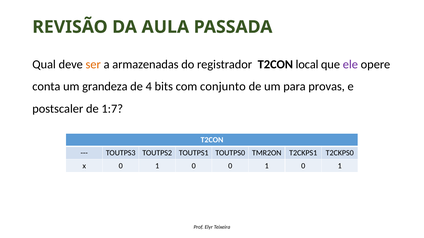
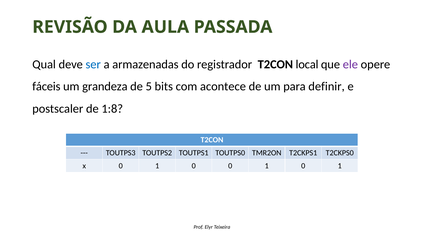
ser colour: orange -> blue
conta: conta -> fáceis
4: 4 -> 5
conjunto: conjunto -> acontece
provas: provas -> definir
1:7: 1:7 -> 1:8
